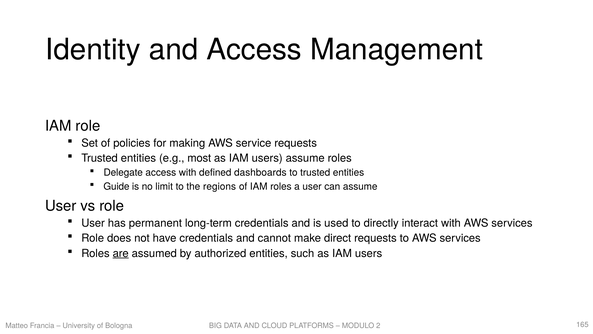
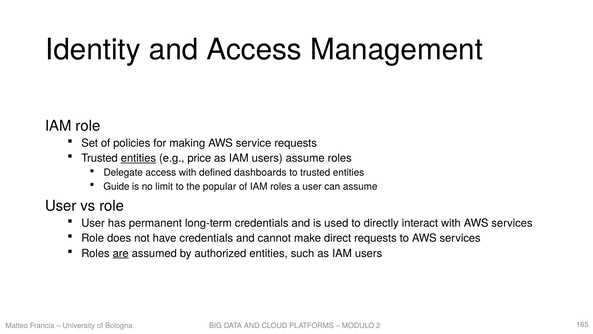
entities at (138, 158) underline: none -> present
most: most -> price
regions: regions -> popular
